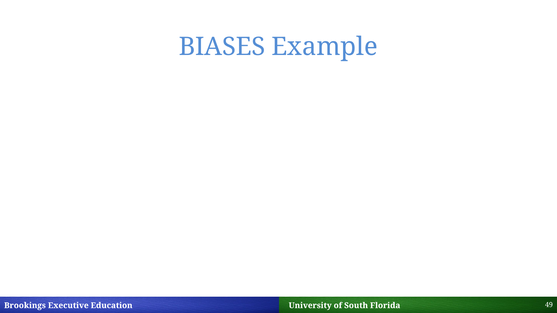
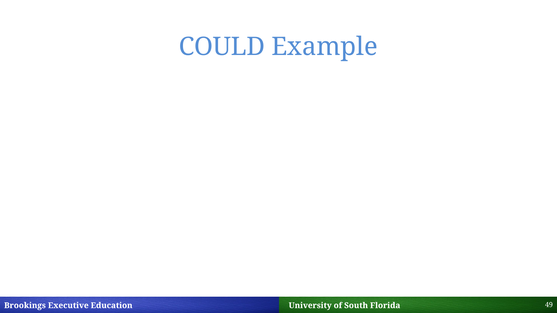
BIASES: BIASES -> COULD
